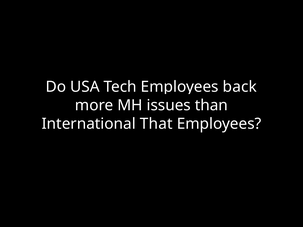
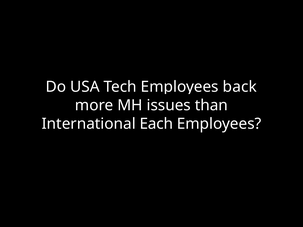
That: That -> Each
